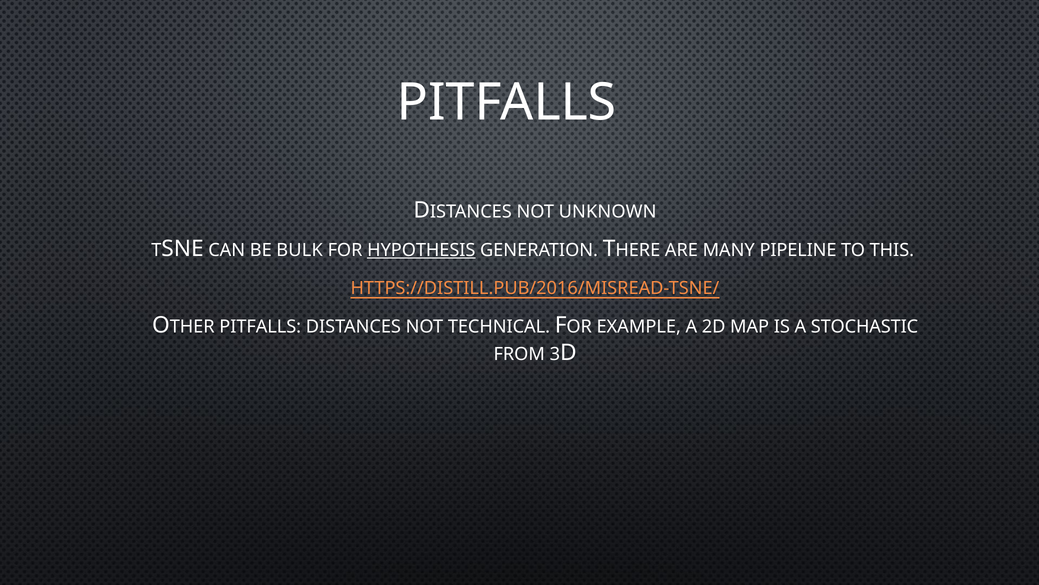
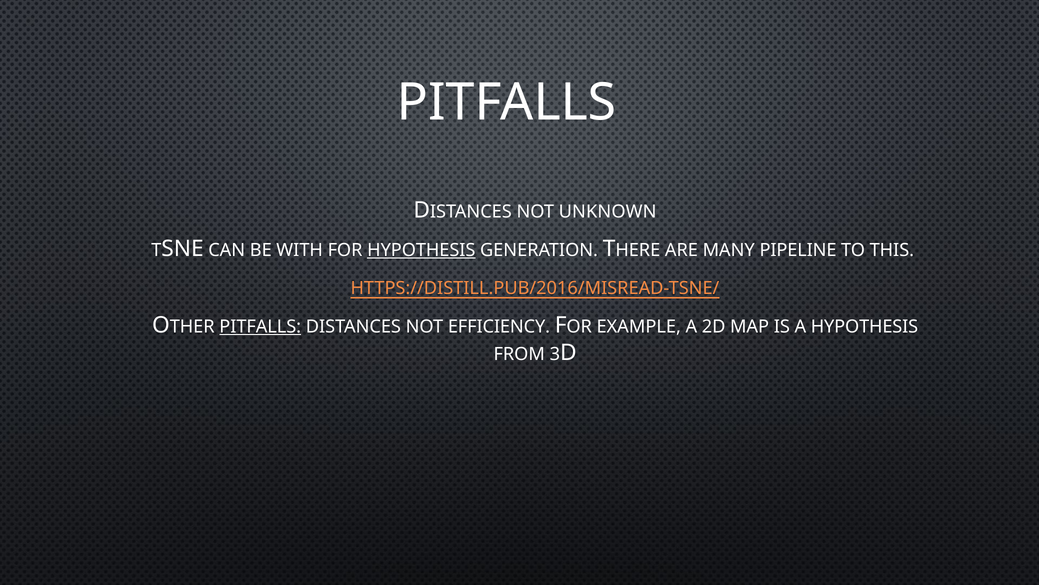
BULK: BULK -> WITH
PITFALLS at (260, 327) underline: none -> present
TECHNICAL: TECHNICAL -> EFFICIENCY
A STOCHASTIC: STOCHASTIC -> HYPOTHESIS
